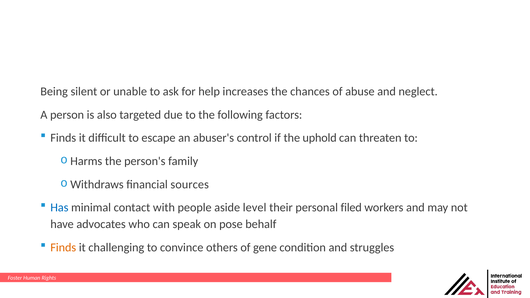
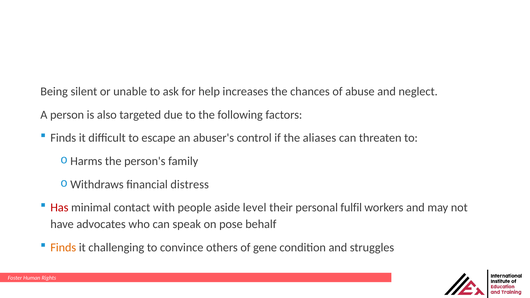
uphold: uphold -> aliases
sources: sources -> distress
Has colour: blue -> red
filed: filed -> fulfil
